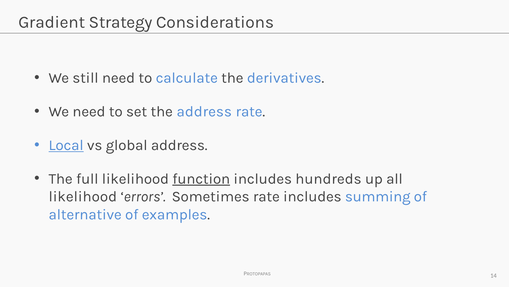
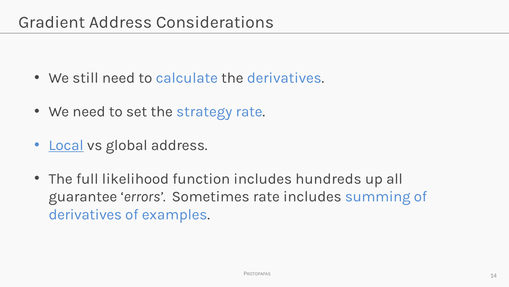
Gradient Strategy: Strategy -> Address
the address: address -> strategy
function underline: present -> none
likelihood at (83, 196): likelihood -> guarantee
alternative at (85, 214): alternative -> derivatives
